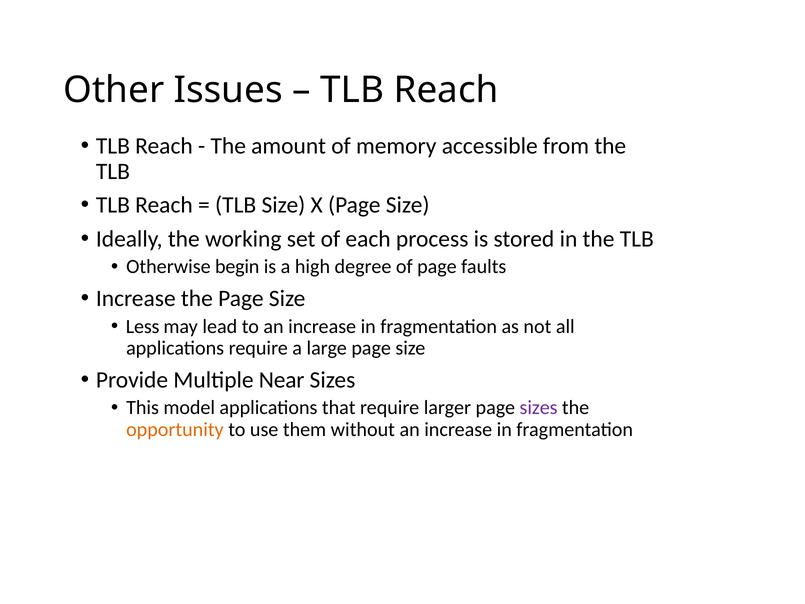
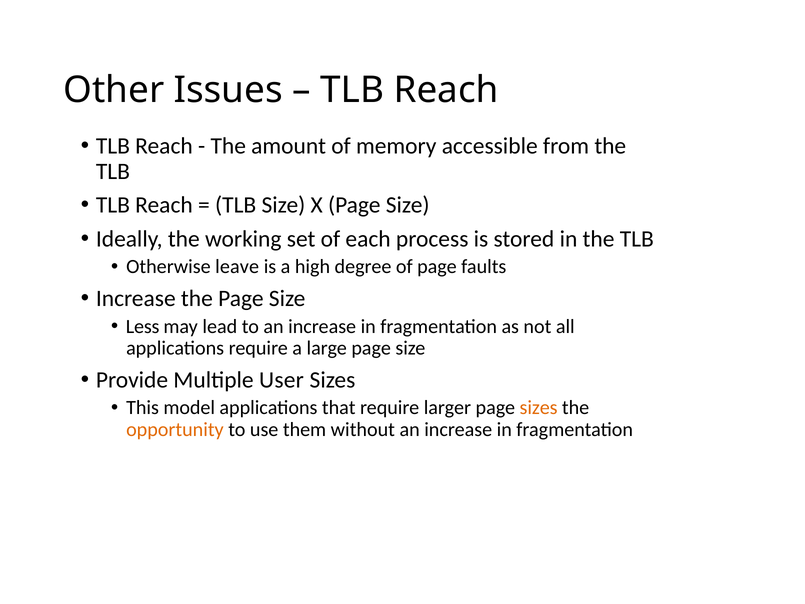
begin: begin -> leave
Near: Near -> User
sizes at (539, 408) colour: purple -> orange
